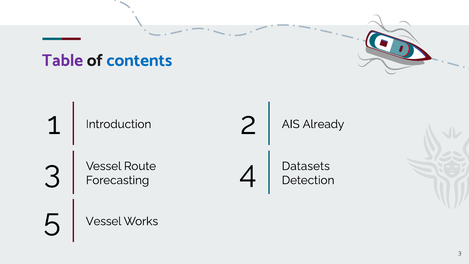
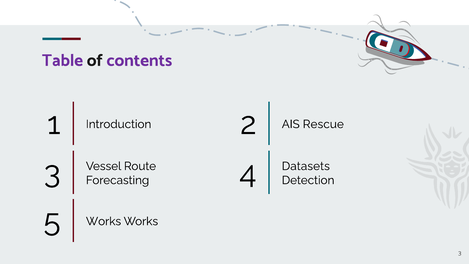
contents colour: blue -> purple
Already: Already -> Rescue
Vessel at (104, 221): Vessel -> Works
